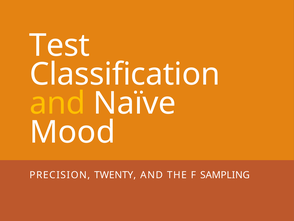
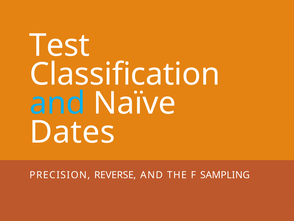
and at (57, 103) colour: yellow -> light blue
Mood: Mood -> Dates
TWENTY: TWENTY -> REVERSE
